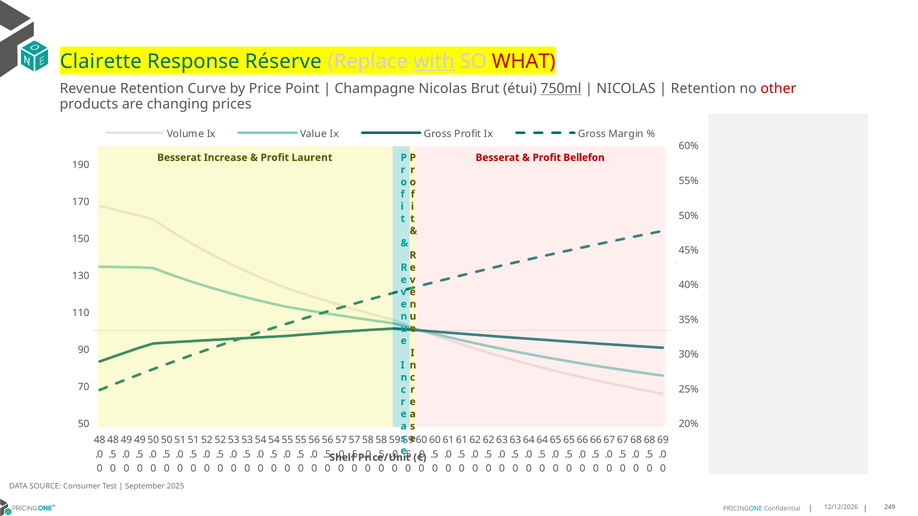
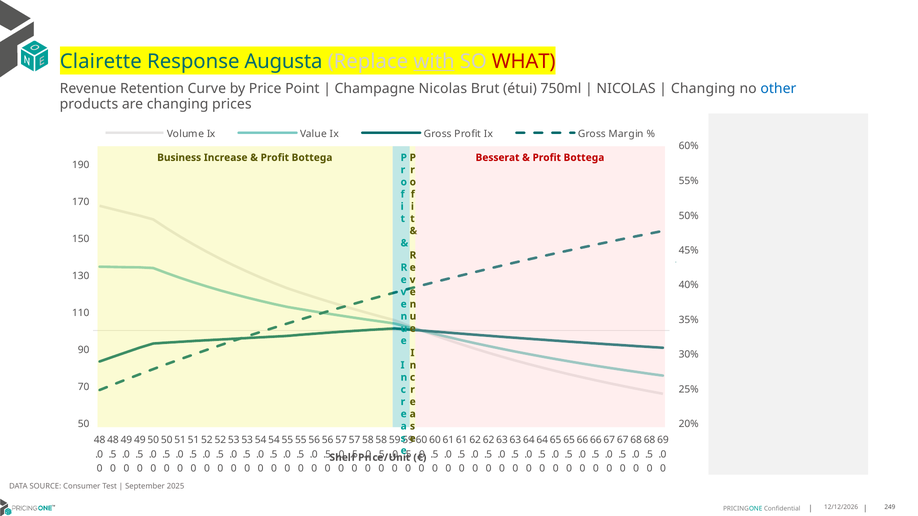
Réserve: Réserve -> Augusta
750ml underline: present -> none
Retention at (703, 89): Retention -> Changing
other colour: red -> blue
Besserat at (179, 158): Besserat -> Business
Laurent at (312, 158): Laurent -> Bottega
Bellefon at (584, 158): Bellefon -> Bottega
